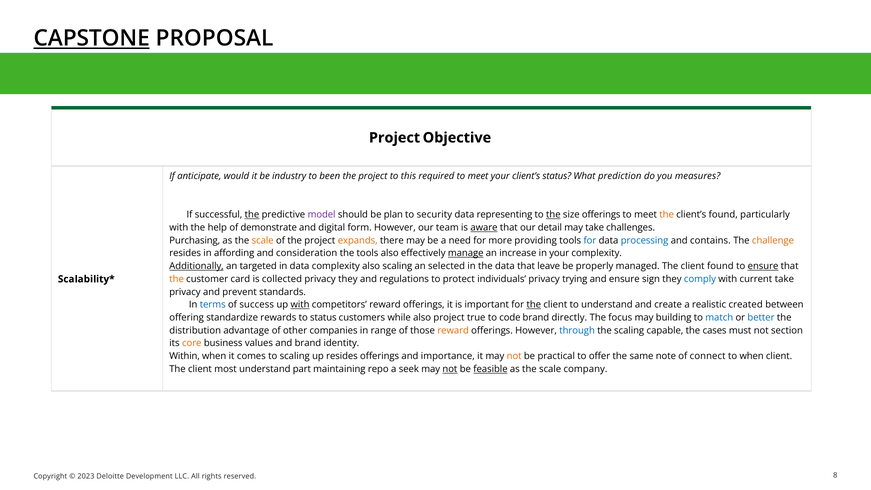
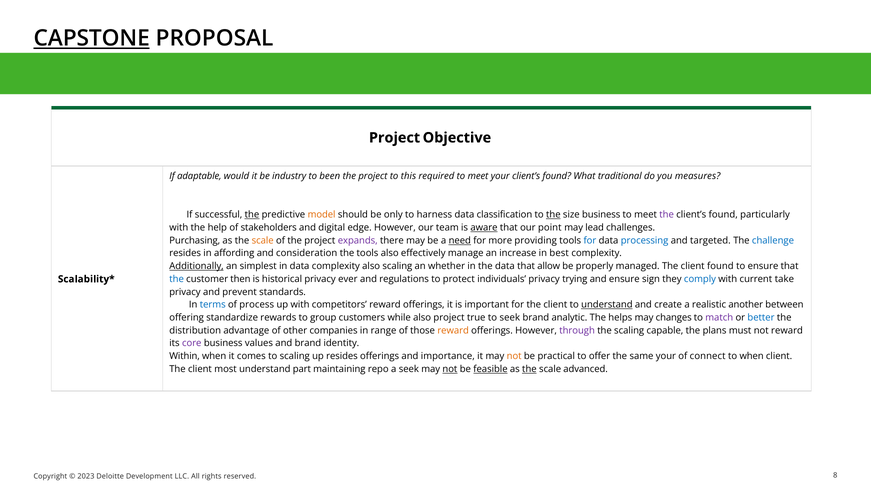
anticipate: anticipate -> adaptable
your client’s status: status -> found
prediction: prediction -> traditional
model colour: purple -> orange
plan: plan -> only
security: security -> harness
representing: representing -> classification
size offerings: offerings -> business
the at (667, 215) colour: orange -> purple
demonstrate: demonstrate -> stakeholders
form: form -> edge
detail: detail -> point
may take: take -> lead
expands colour: orange -> purple
need underline: none -> present
contains: contains -> targeted
challenge colour: orange -> blue
manage underline: present -> none
in your: your -> best
targeted: targeted -> simplest
selected: selected -> whether
leave: leave -> allow
ensure at (763, 266) underline: present -> none
the at (177, 279) colour: orange -> blue
card: card -> then
collected: collected -> historical
privacy they: they -> ever
success: success -> process
with at (300, 305) underline: present -> none
the at (534, 305) underline: present -> none
understand at (607, 305) underline: none -> present
created: created -> another
to status: status -> group
to code: code -> seek
directly: directly -> analytic
focus: focus -> helps
building: building -> changes
match colour: blue -> purple
through colour: blue -> purple
cases: cases -> plans
not section: section -> reward
core colour: orange -> purple
same note: note -> your
the at (529, 369) underline: none -> present
company: company -> advanced
